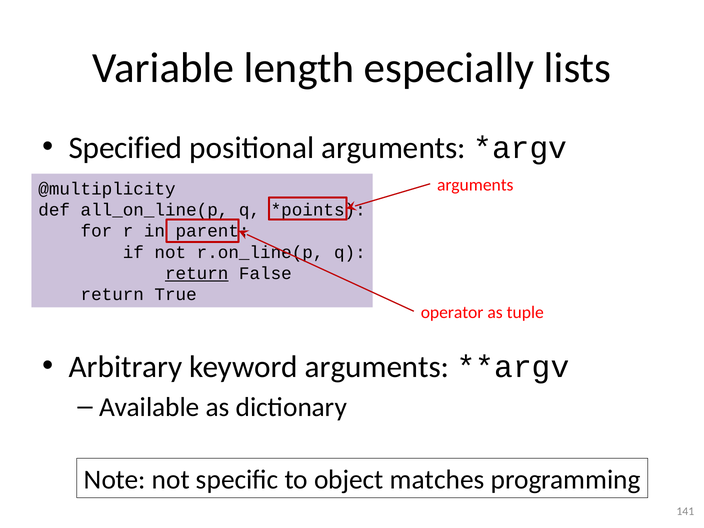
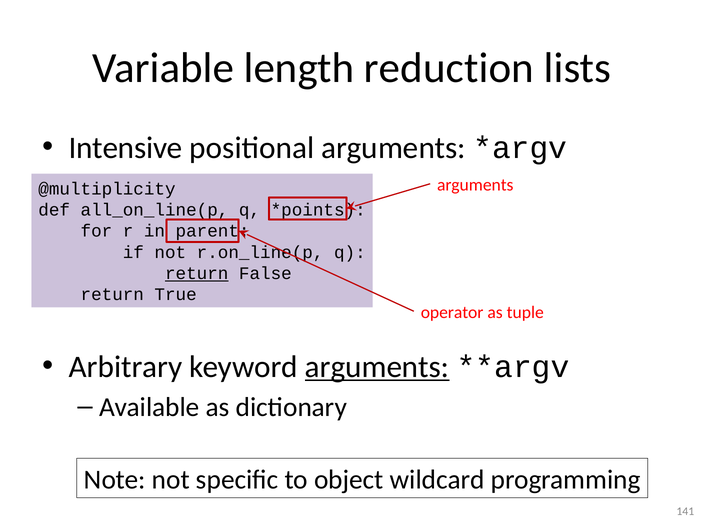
especially: especially -> reduction
Specified: Specified -> Intensive
arguments at (377, 367) underline: none -> present
matches: matches -> wildcard
